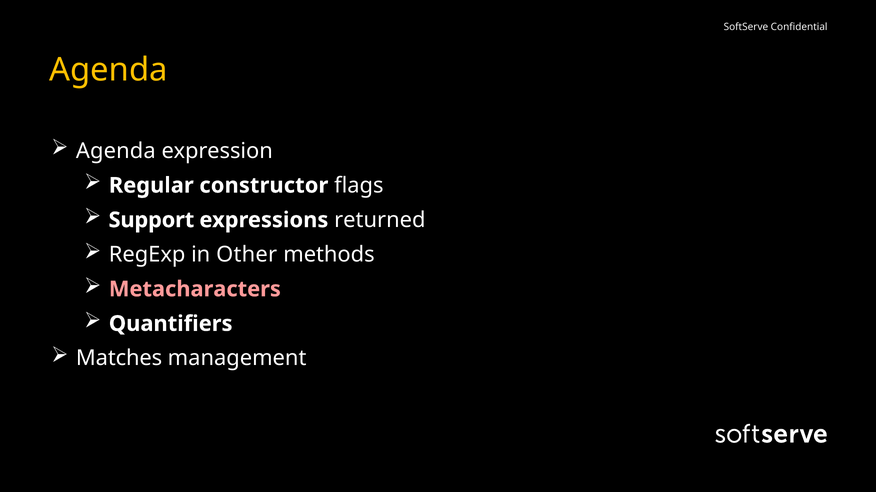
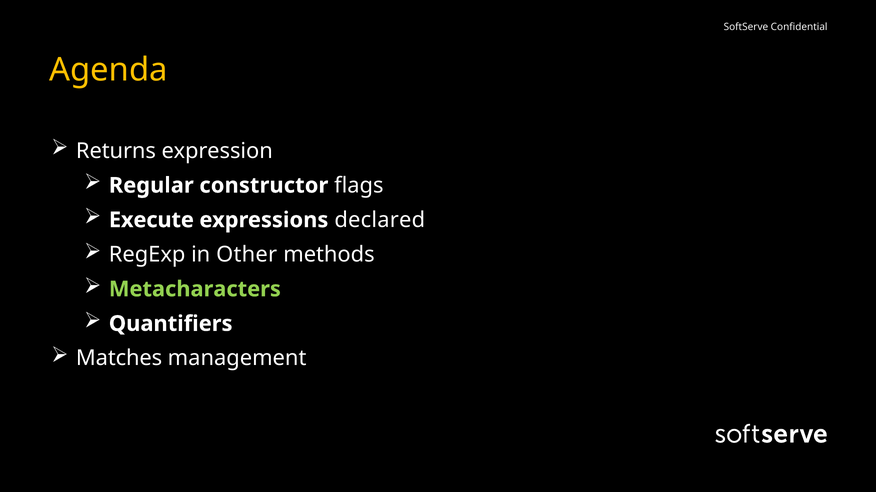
Agenda at (116, 151): Agenda -> Returns
Support: Support -> Execute
returned: returned -> declared
Metacharacters colour: pink -> light green
